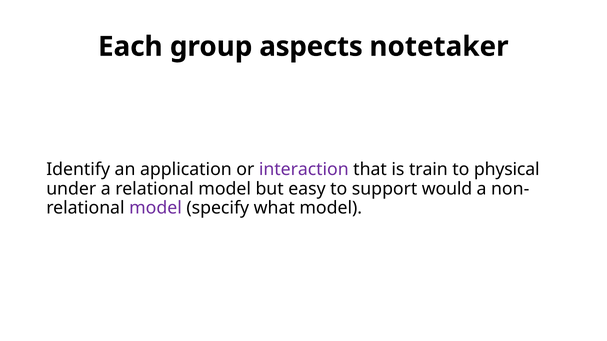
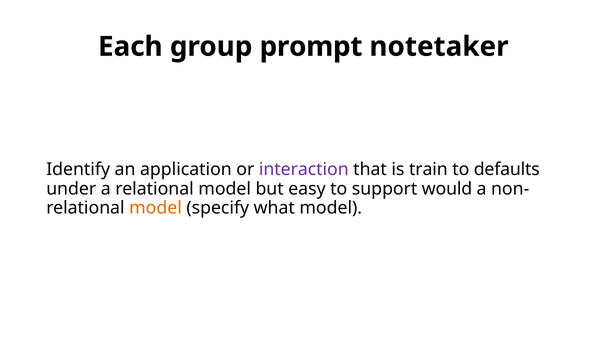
aspects: aspects -> prompt
physical: physical -> defaults
model at (156, 208) colour: purple -> orange
